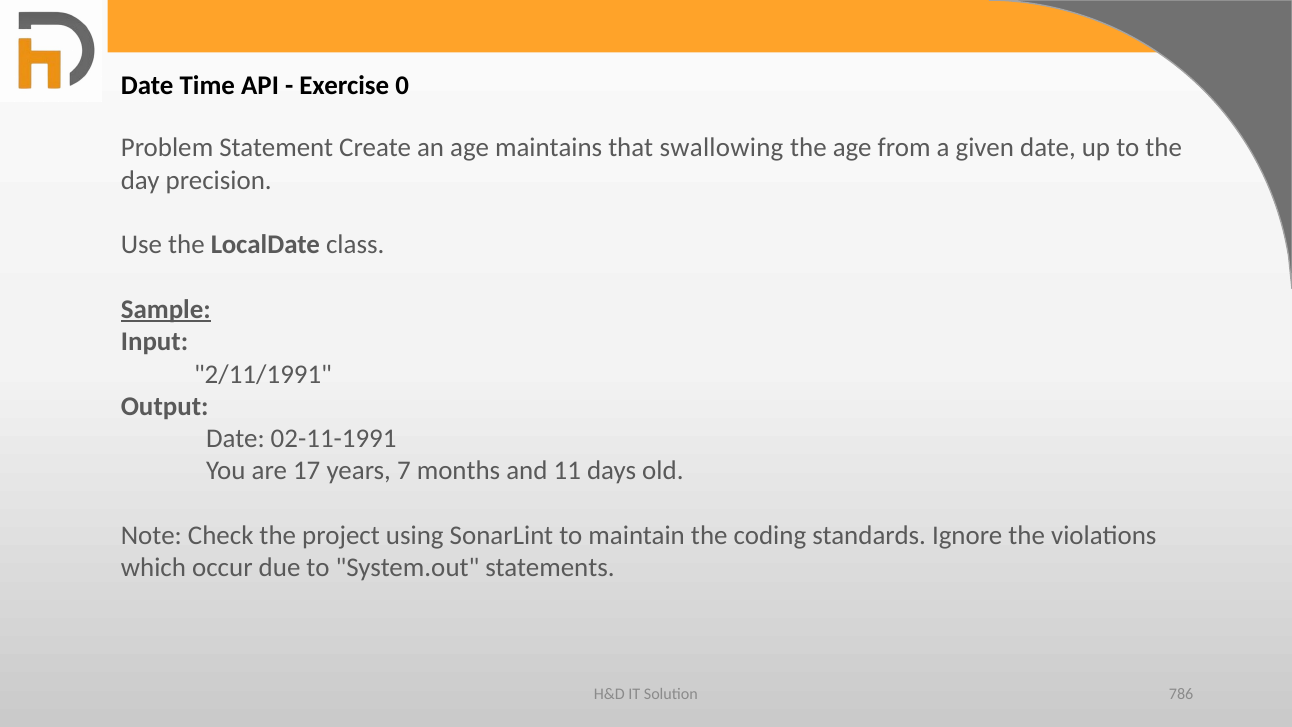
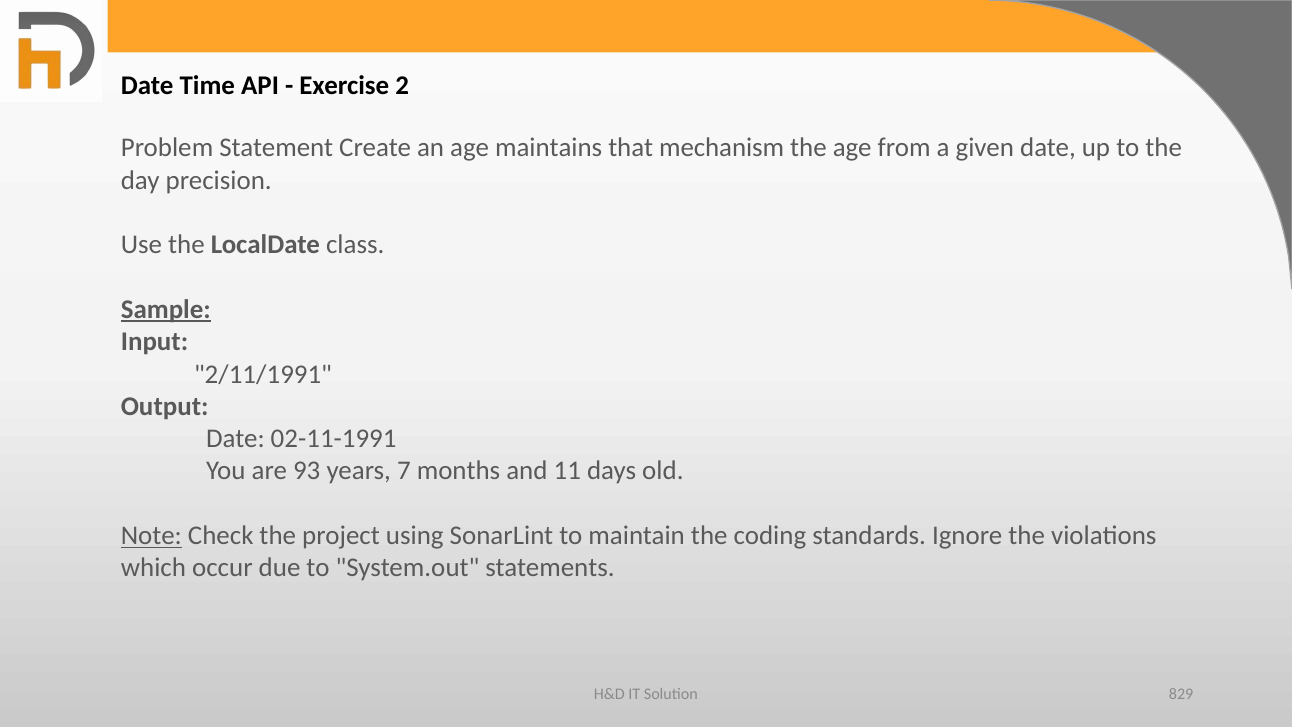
0: 0 -> 2
swallowing: swallowing -> mechanism
17: 17 -> 93
Note underline: none -> present
786: 786 -> 829
